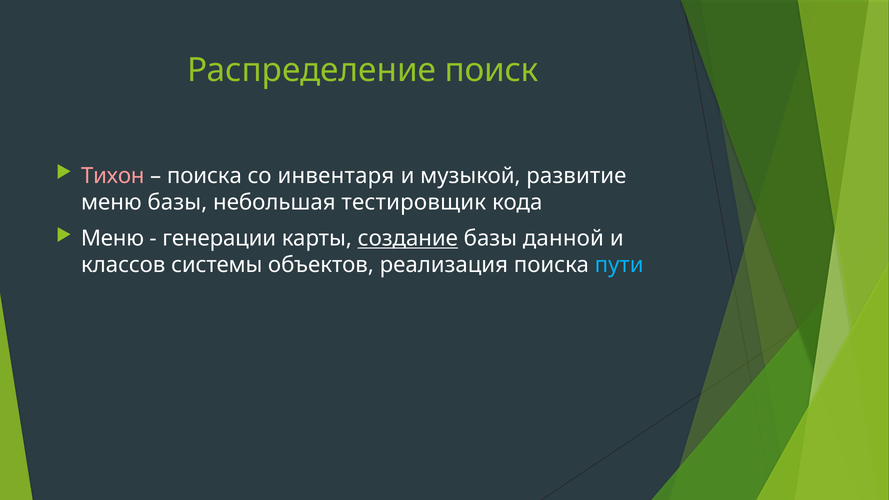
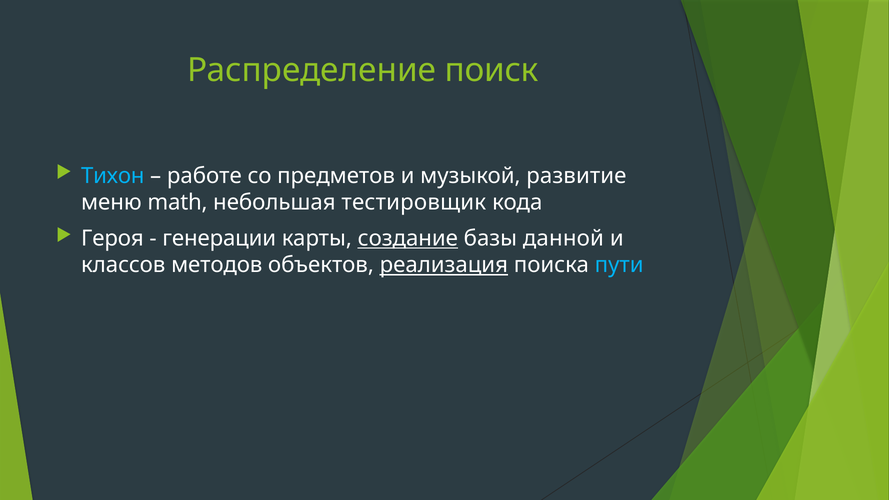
Тихон colour: pink -> light blue
поиска at (204, 176): поиска -> работе
инвентаря: инвентаря -> предметов
меню базы: базы -> math
Меню at (112, 238): Меню -> Героя
системы: системы -> методов
реализация underline: none -> present
